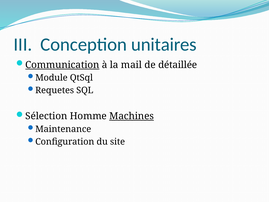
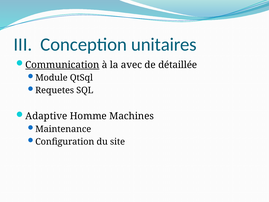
mail: mail -> avec
Sélection: Sélection -> Adaptive
Machines underline: present -> none
